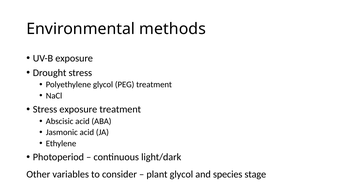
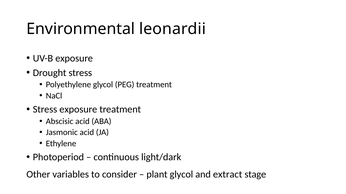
methods: methods -> leonardii
species: species -> extract
